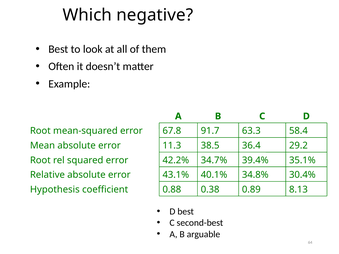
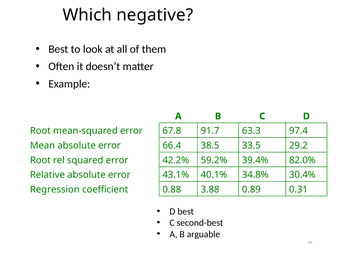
58.4: 58.4 -> 97.4
11.3: 11.3 -> 66.4
36.4: 36.4 -> 33.5
34.7%: 34.7% -> 59.2%
35.1%: 35.1% -> 82.0%
Hypothesis: Hypothesis -> Regression
0.38: 0.38 -> 3.88
8.13: 8.13 -> 0.31
